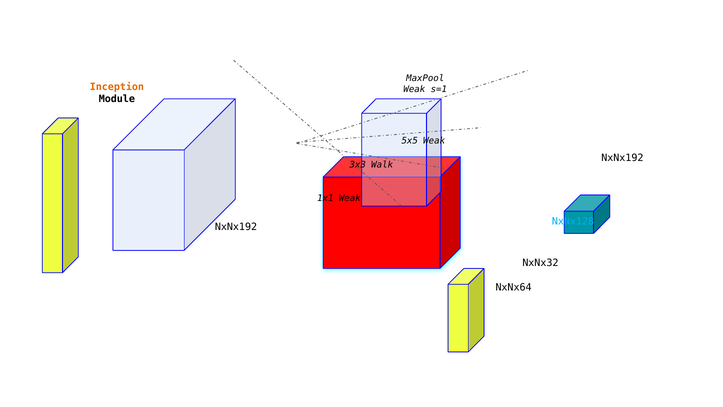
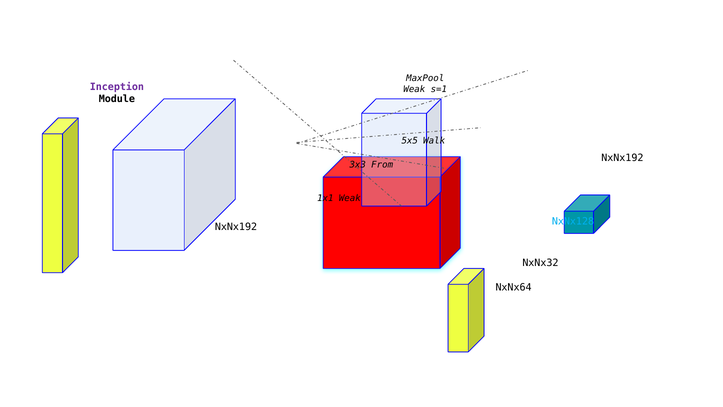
Inception colour: orange -> purple
5x5 Weak: Weak -> Walk
Walk: Walk -> From
